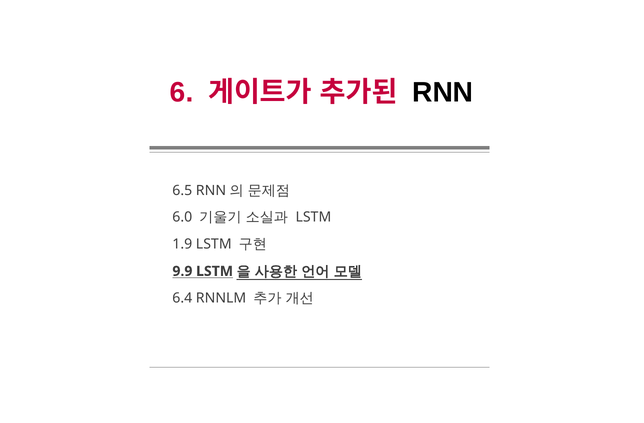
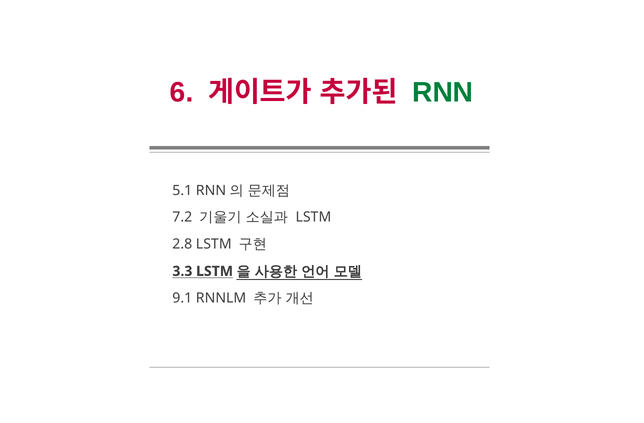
RNN colour: black -> green
6.5: 6.5 -> 5.1
6.0: 6.0 -> 7.2
1.9: 1.9 -> 2.8
9.9: 9.9 -> 3.3
6.4: 6.4 -> 9.1
